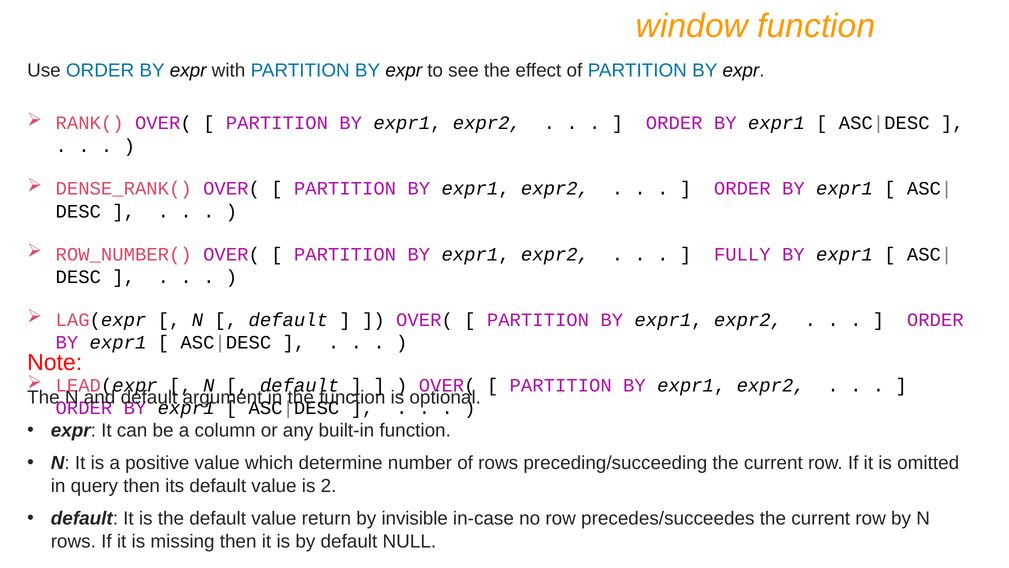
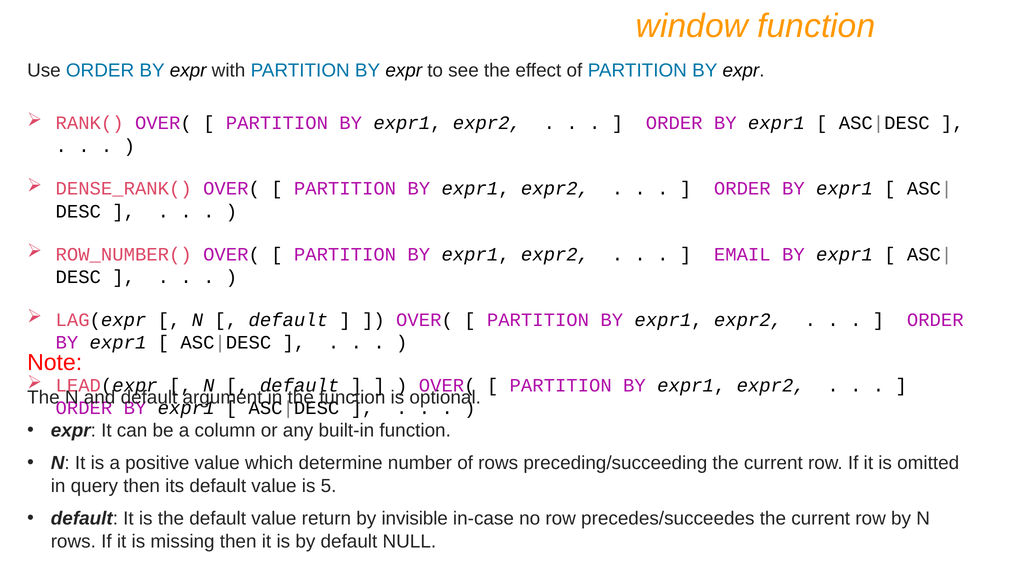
FULLY: FULLY -> EMAIL
2: 2 -> 5
